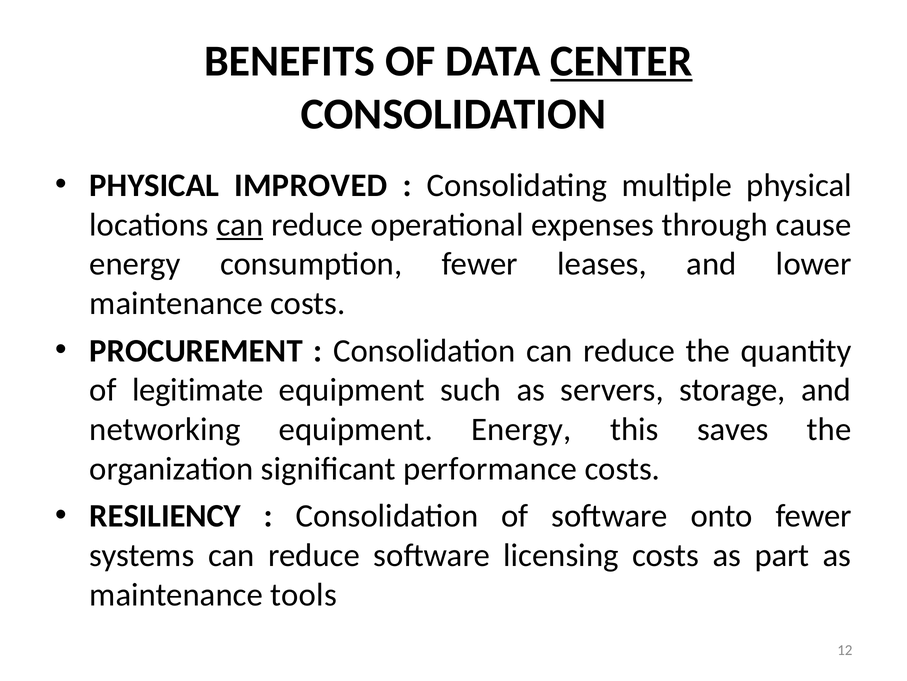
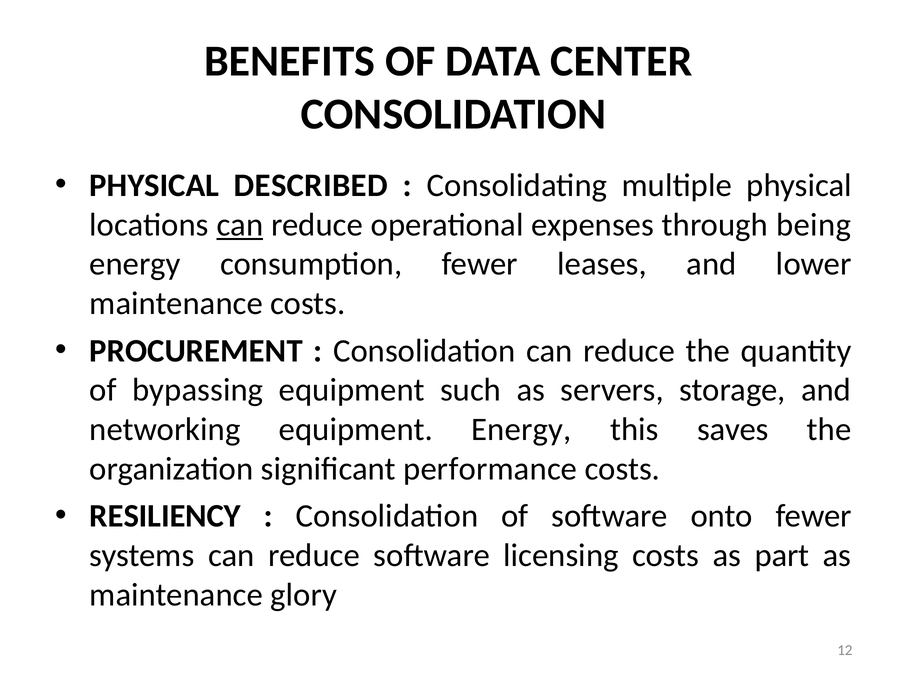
CENTER underline: present -> none
IMPROVED: IMPROVED -> DESCRIBED
cause: cause -> being
legitimate: legitimate -> bypassing
tools: tools -> glory
